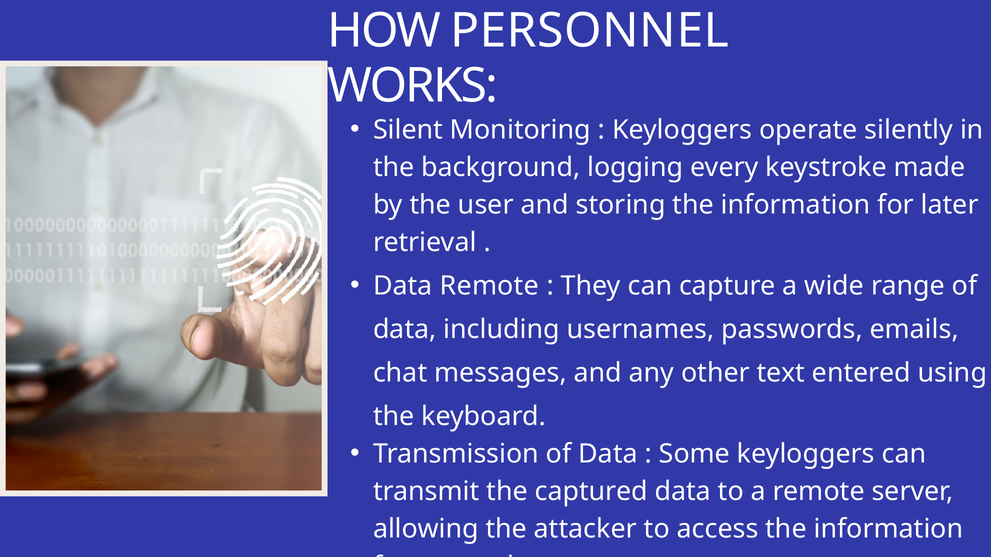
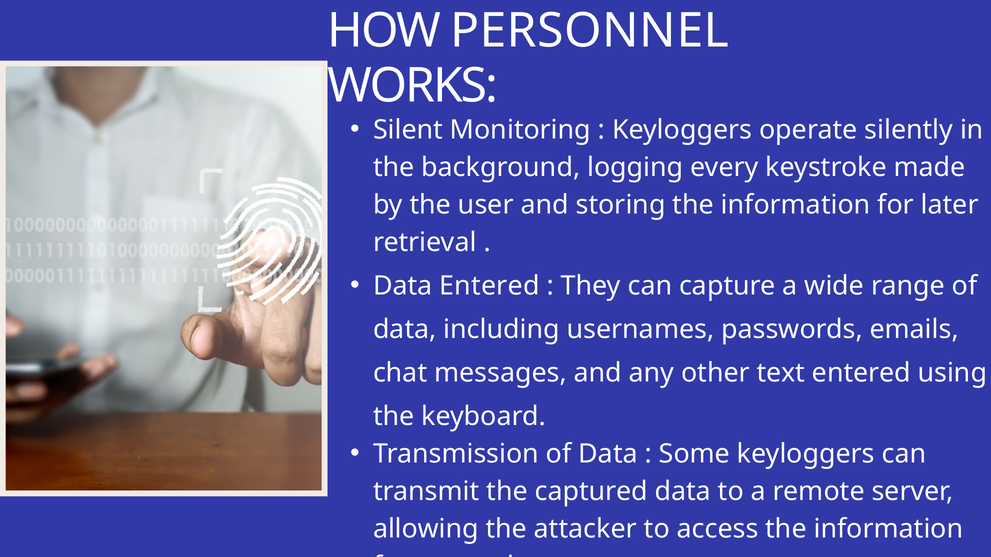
Data Remote: Remote -> Entered
